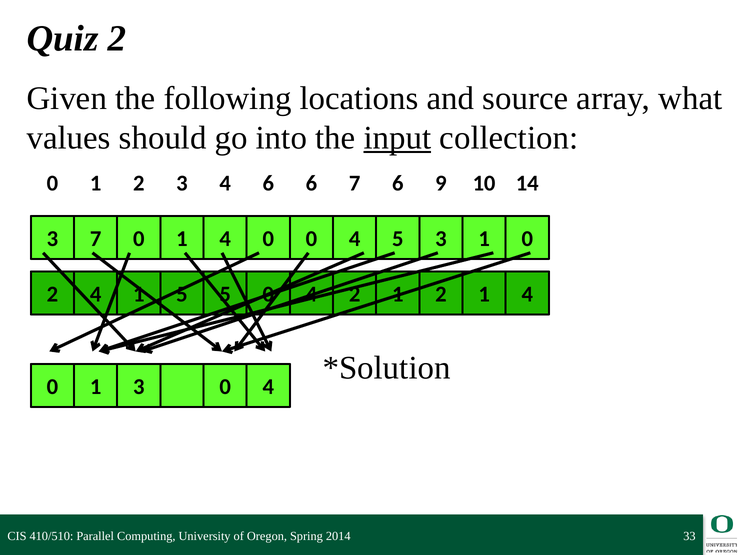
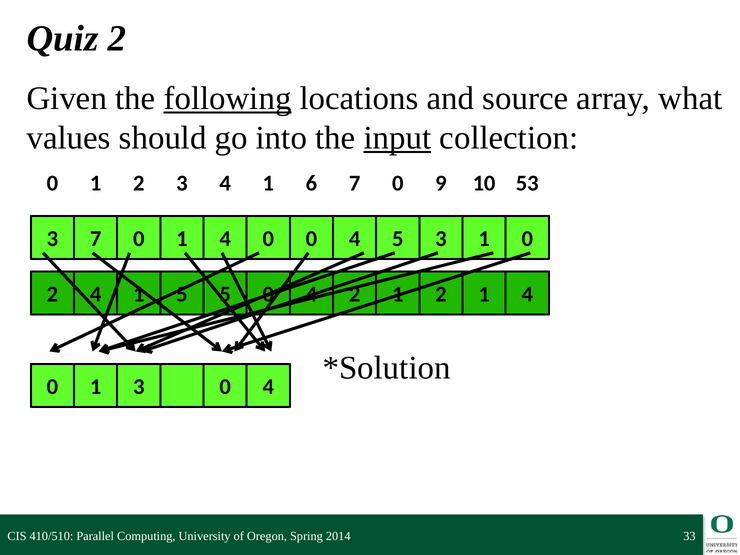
following underline: none -> present
3 4 6: 6 -> 1
6 7 6: 6 -> 0
14: 14 -> 53
